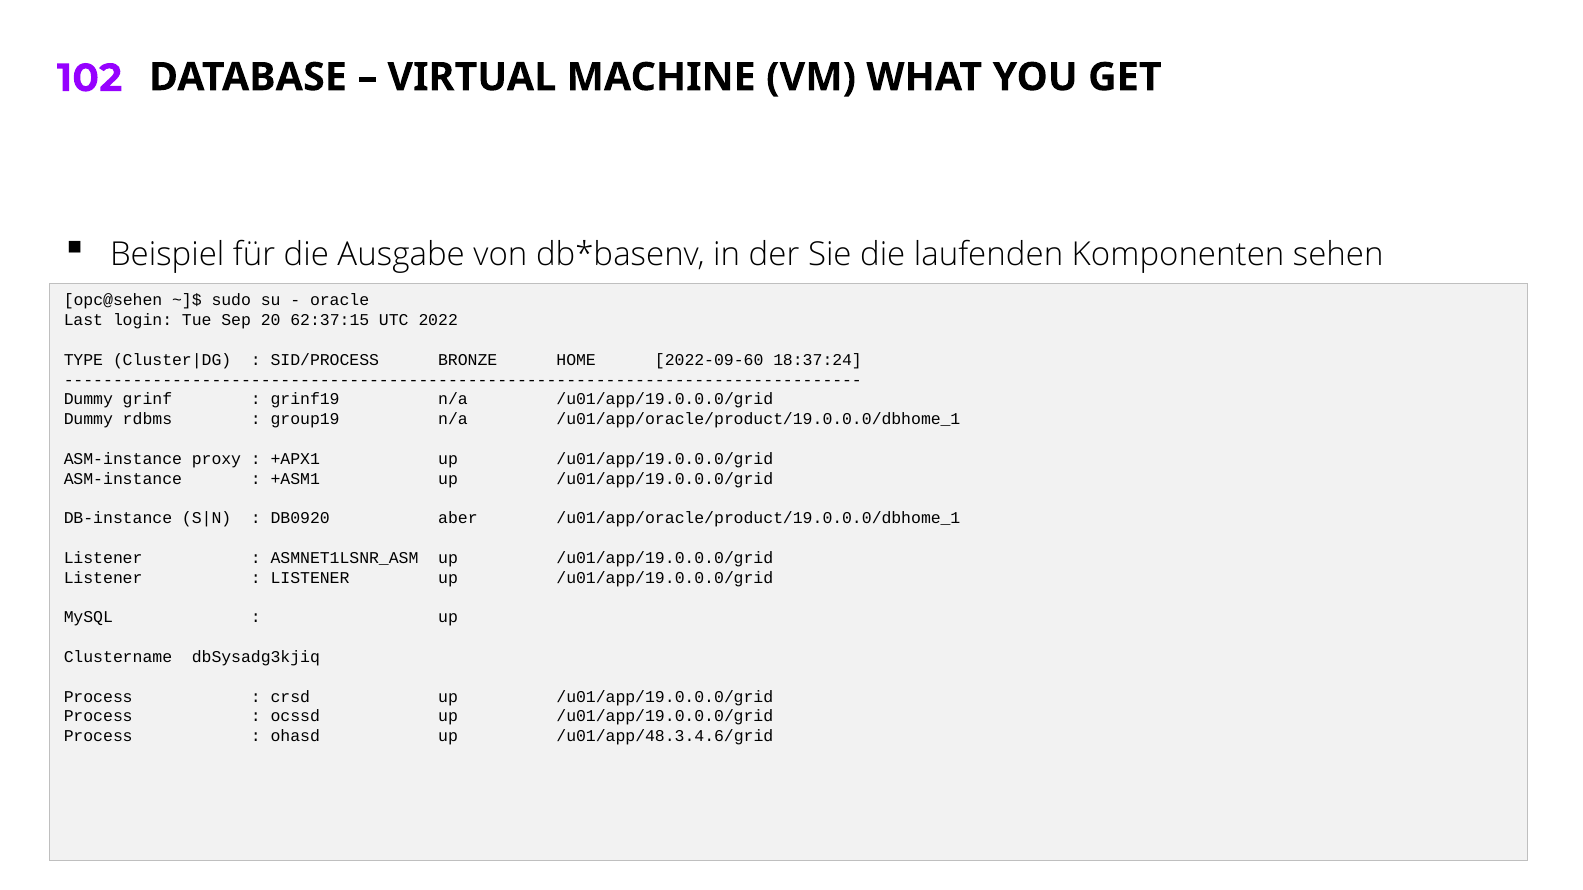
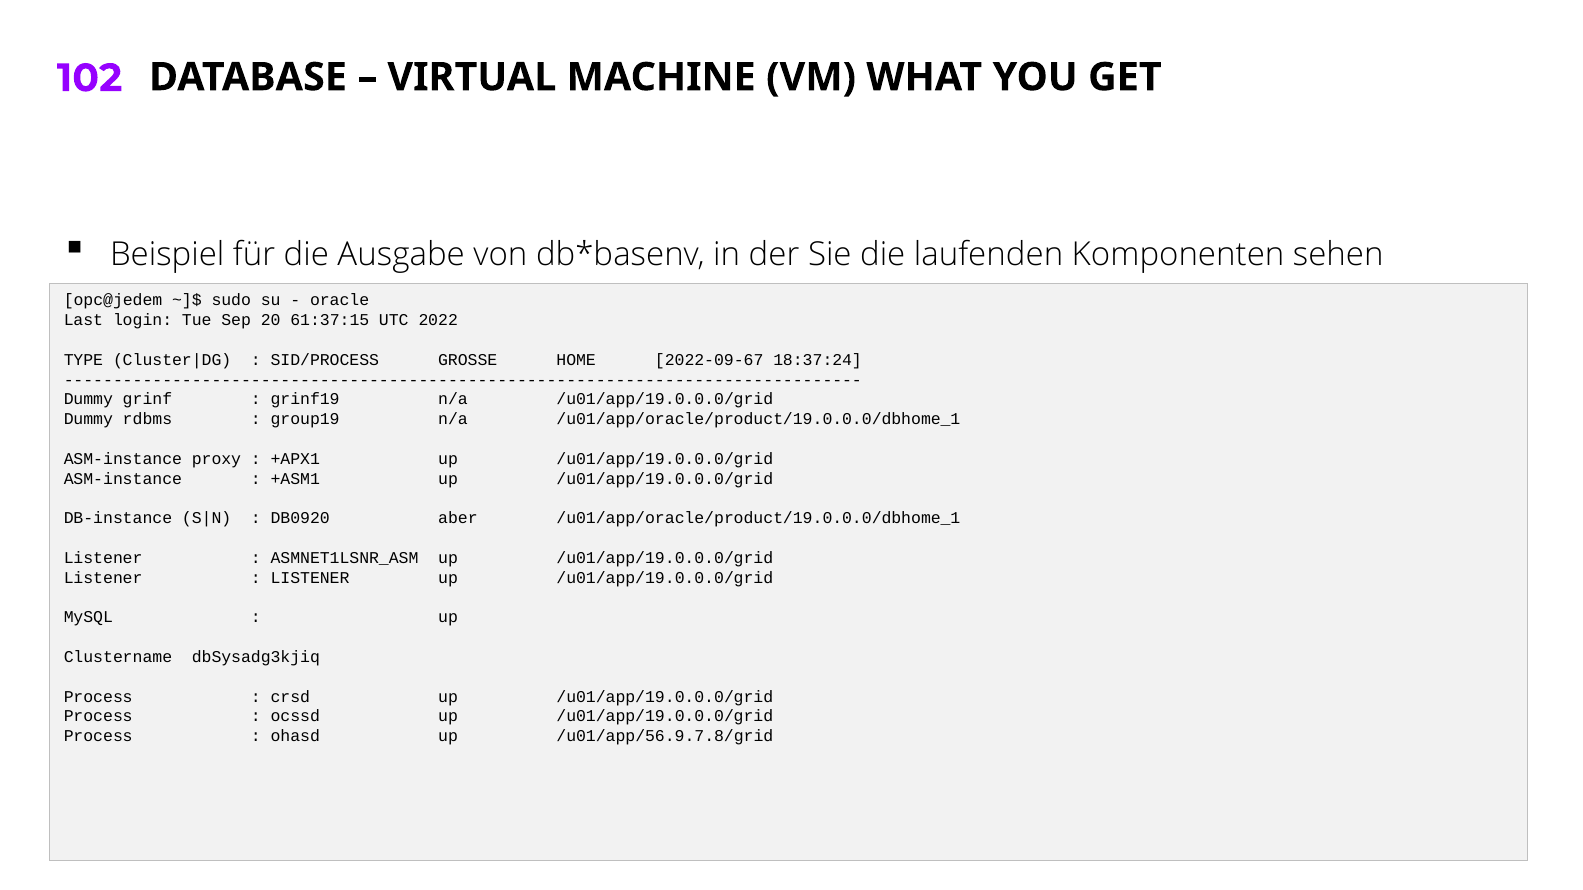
opc@sehen: opc@sehen -> opc@jedem
62:37:15: 62:37:15 -> 61:37:15
BRONZE: BRONZE -> GROSSE
2022-09-60: 2022-09-60 -> 2022-09-67
/u01/app/48.3.4.6/grid: /u01/app/48.3.4.6/grid -> /u01/app/56.9.7.8/grid
